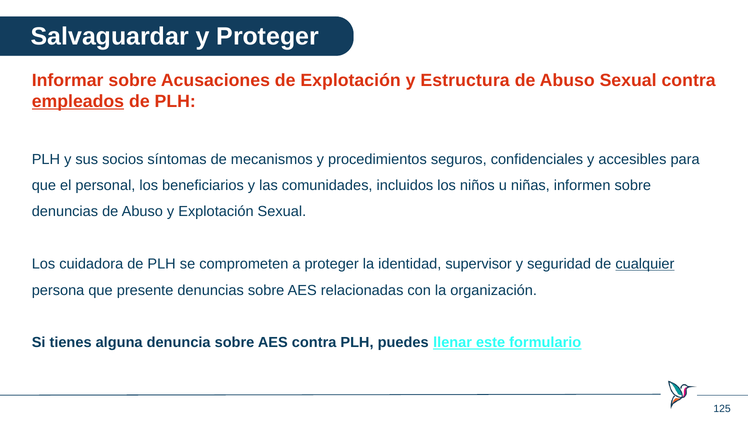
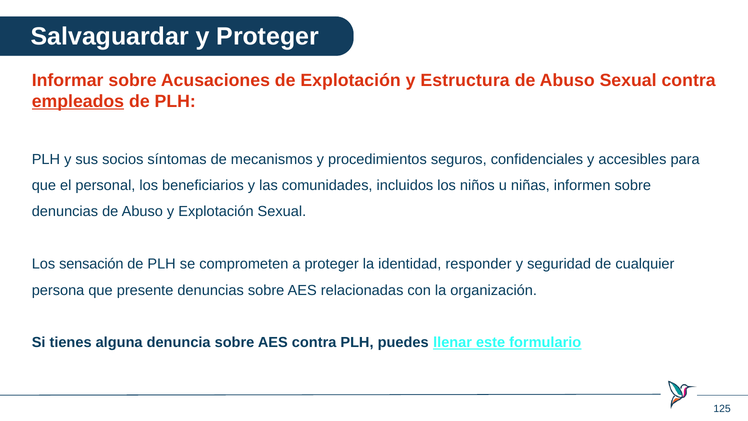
cuidadora: cuidadora -> sensación
supervisor: supervisor -> responder
cualquier underline: present -> none
